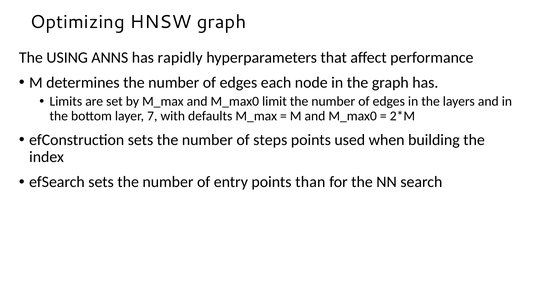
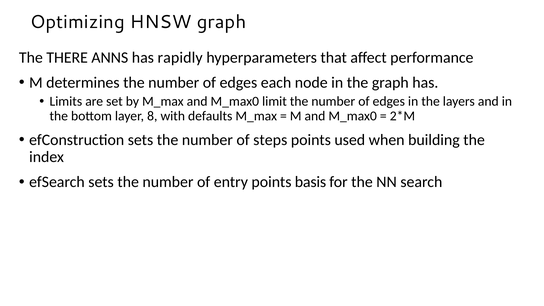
USING: USING -> THERE
7: 7 -> 8
than: than -> basis
